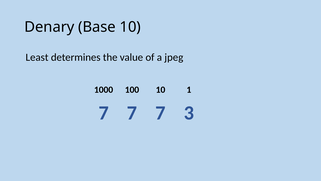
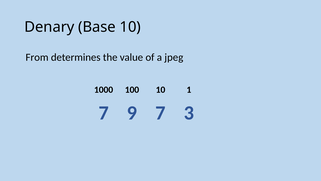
Least: Least -> From
7 at (132, 113): 7 -> 9
